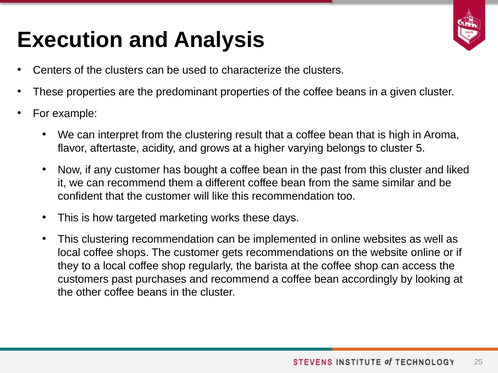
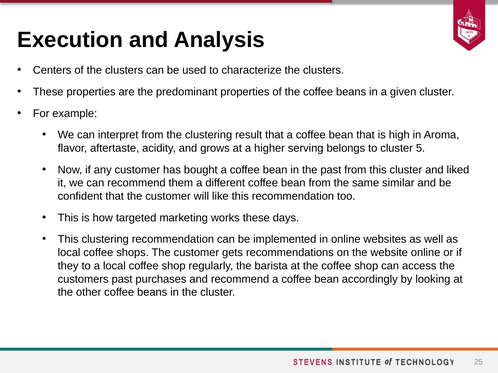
varying: varying -> serving
